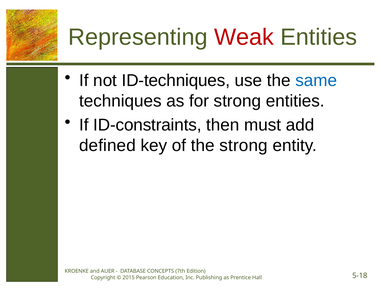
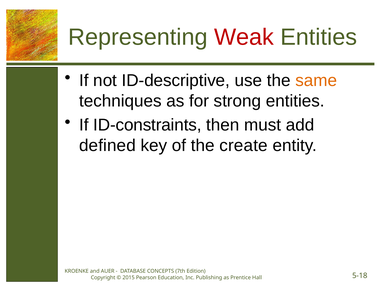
ID-techniques: ID-techniques -> ID-descriptive
same colour: blue -> orange
the strong: strong -> create
